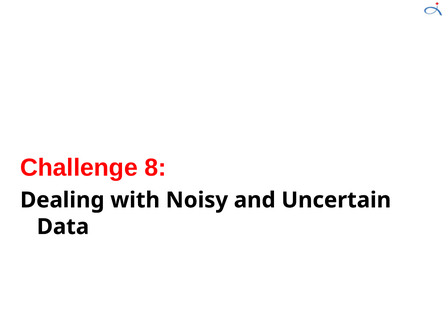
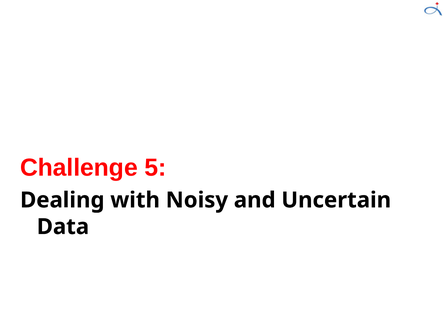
8: 8 -> 5
